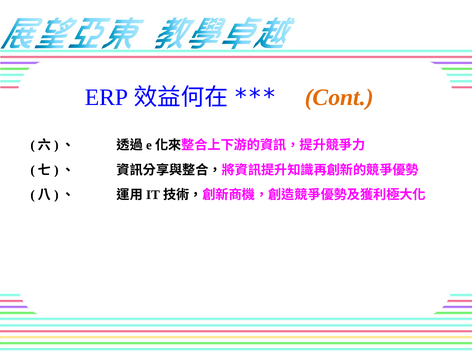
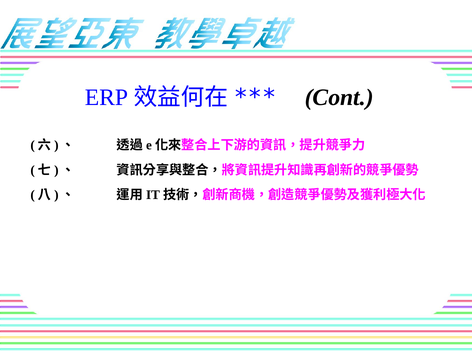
Cont colour: orange -> black
